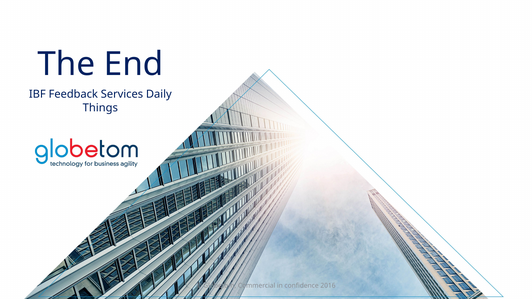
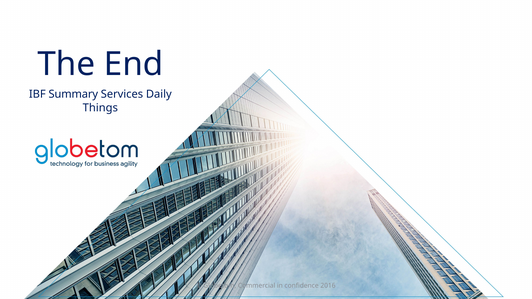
Feedback: Feedback -> Summary
